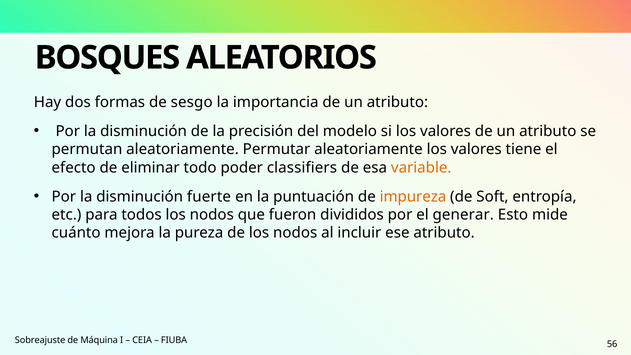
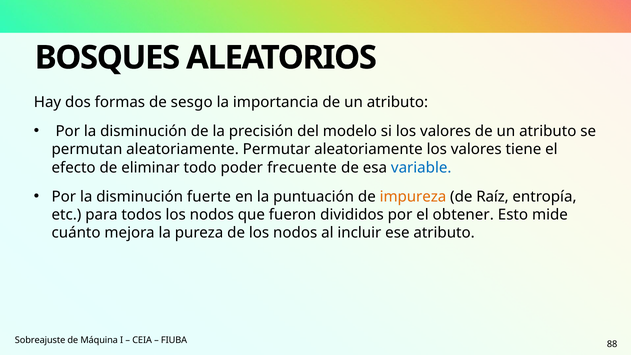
classifiers: classifiers -> frecuente
variable colour: orange -> blue
Soft: Soft -> Raíz
generar: generar -> obtener
56: 56 -> 88
